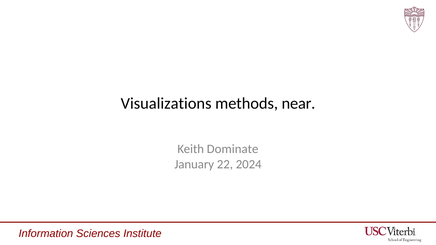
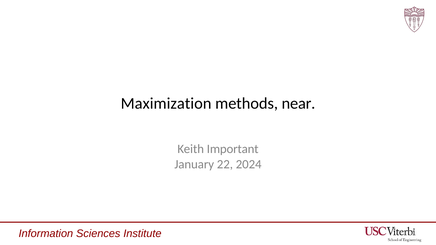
Visualizations: Visualizations -> Maximization
Dominate: Dominate -> Important
